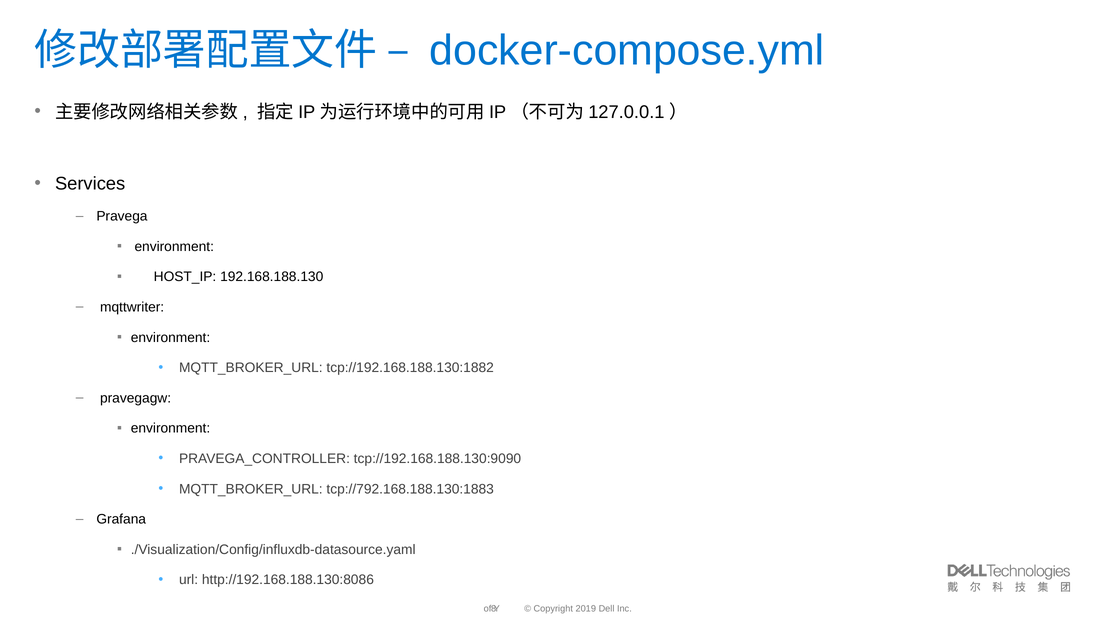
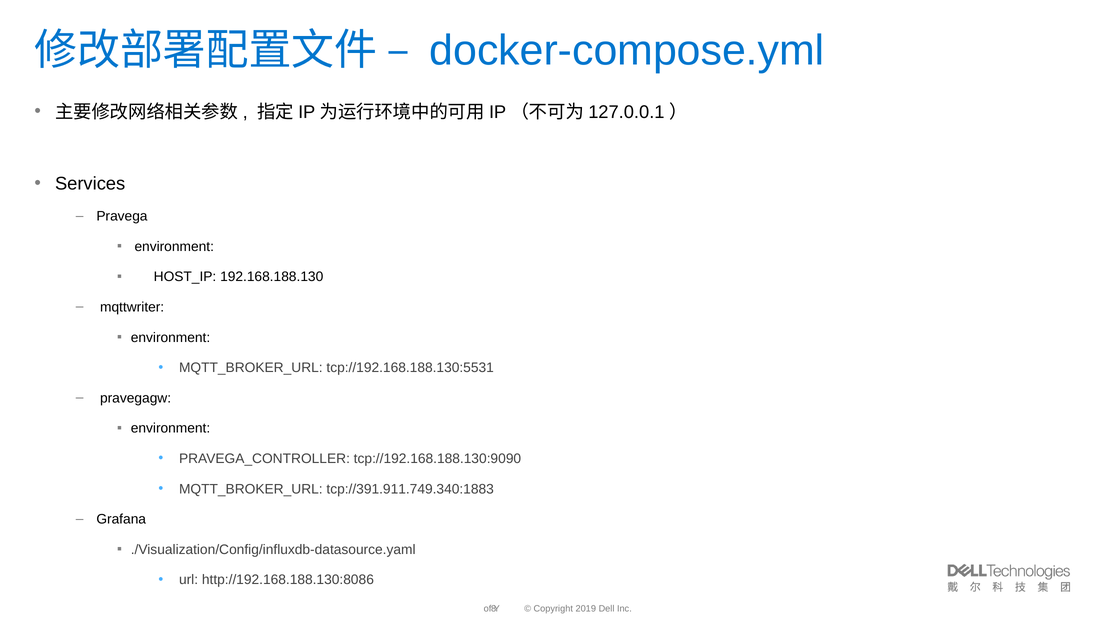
tcp://192.168.188.130:1882: tcp://192.168.188.130:1882 -> tcp://192.168.188.130:5531
tcp://792.168.188.130:1883: tcp://792.168.188.130:1883 -> tcp://391.911.749.340:1883
